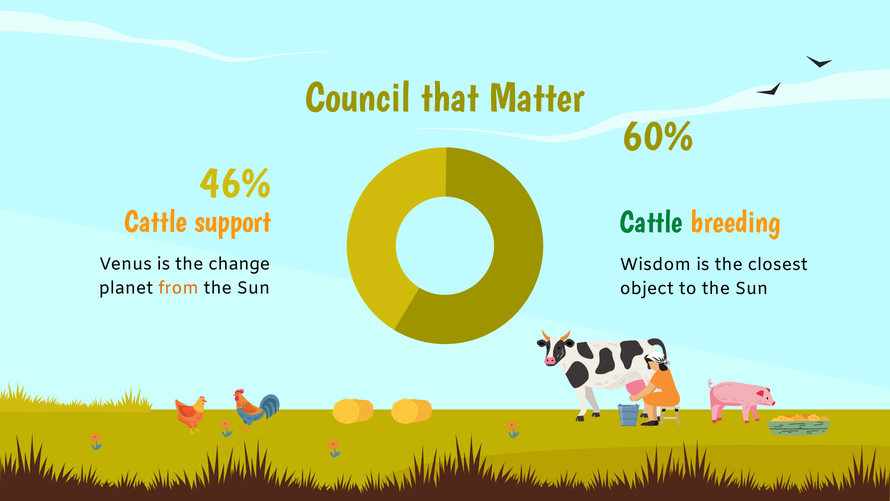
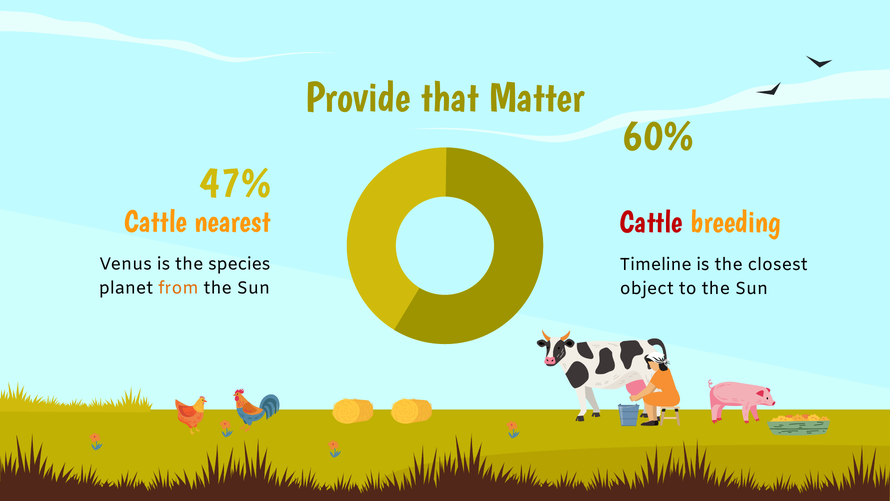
Council: Council -> Provide
46%: 46% -> 47%
support: support -> nearest
Cattle at (651, 222) colour: green -> red
change: change -> species
Wisdom: Wisdom -> Timeline
